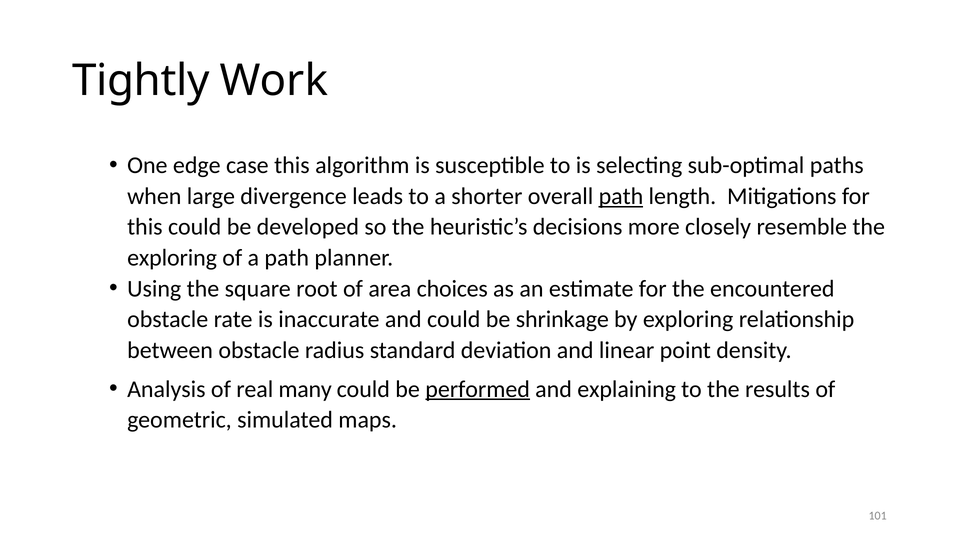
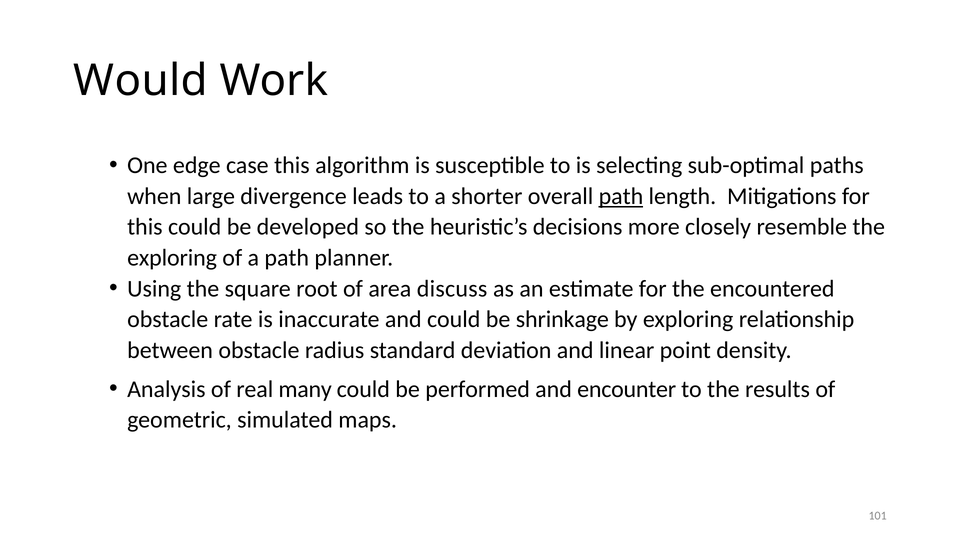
Tightly: Tightly -> Would
choices: choices -> discuss
performed underline: present -> none
explaining: explaining -> encounter
